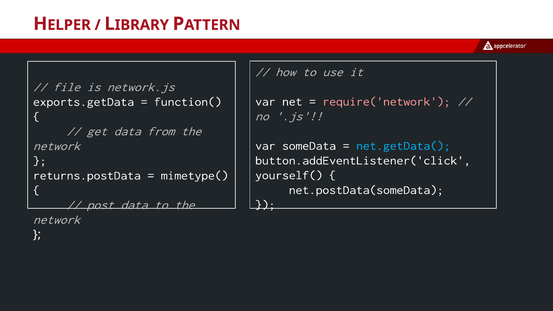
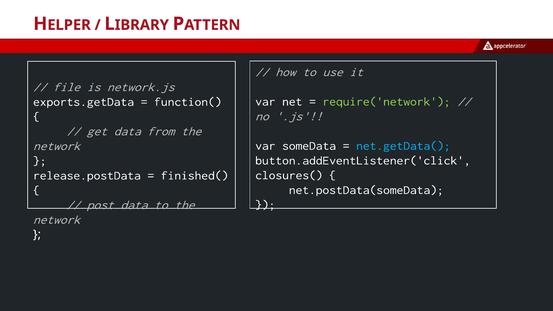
require('network colour: pink -> light green
yourself(: yourself( -> closures(
returns.postData: returns.postData -> release.postData
mimetype(: mimetype( -> finished(
